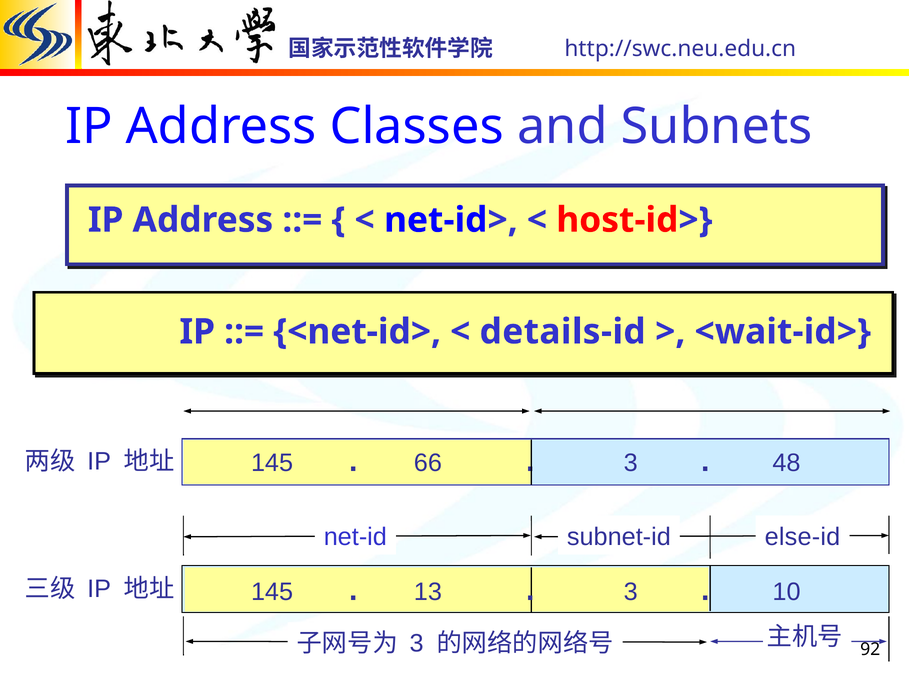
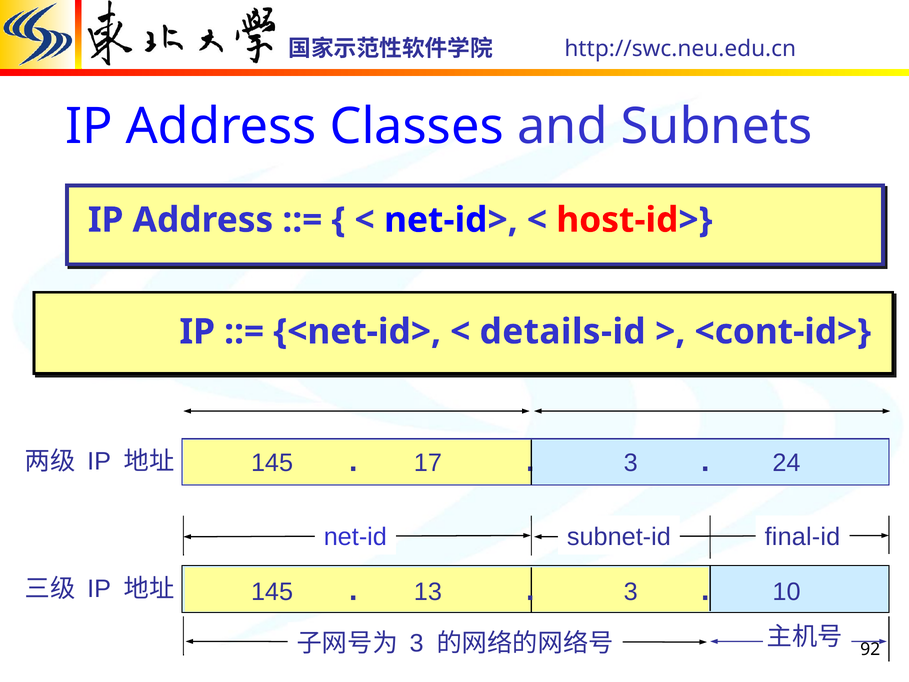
<wait-id>: <wait-id> -> <cont-id>
66: 66 -> 17
48: 48 -> 24
else-id: else-id -> final-id
